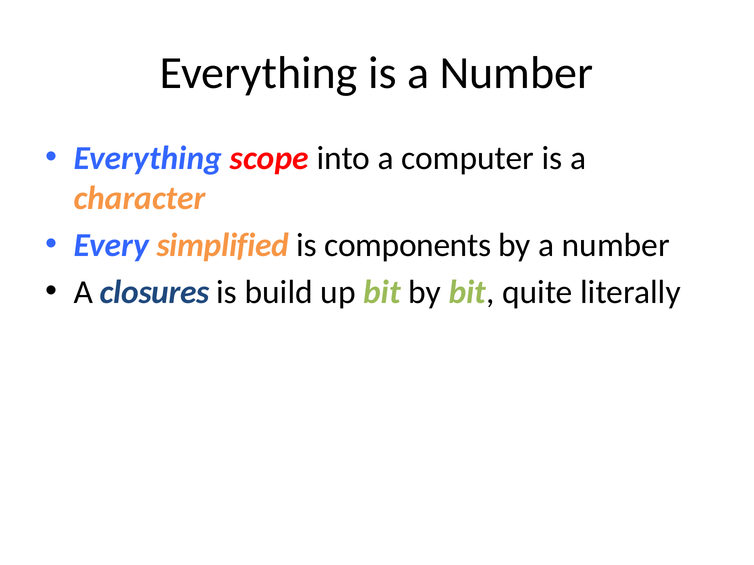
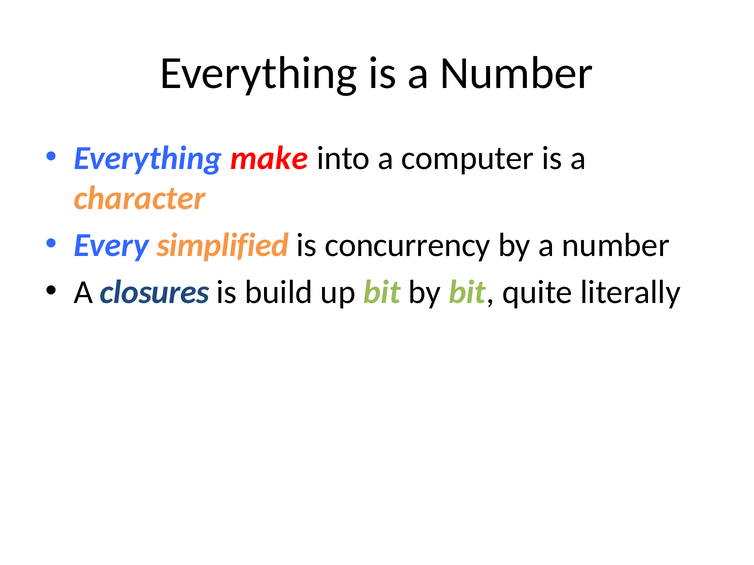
scope: scope -> make
components: components -> concurrency
